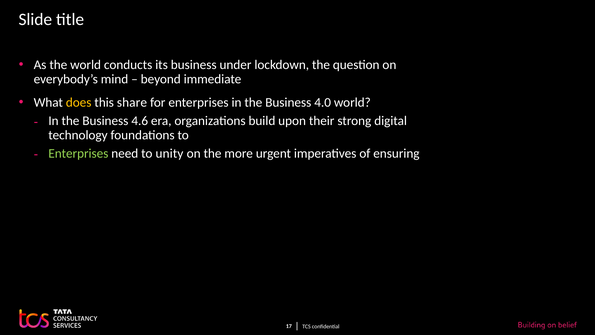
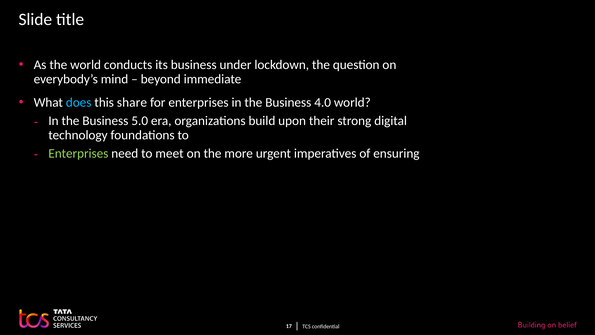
does colour: yellow -> light blue
4.6: 4.6 -> 5.0
unity: unity -> meet
